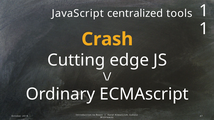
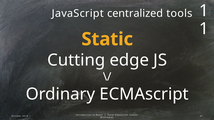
Crash: Crash -> Static
